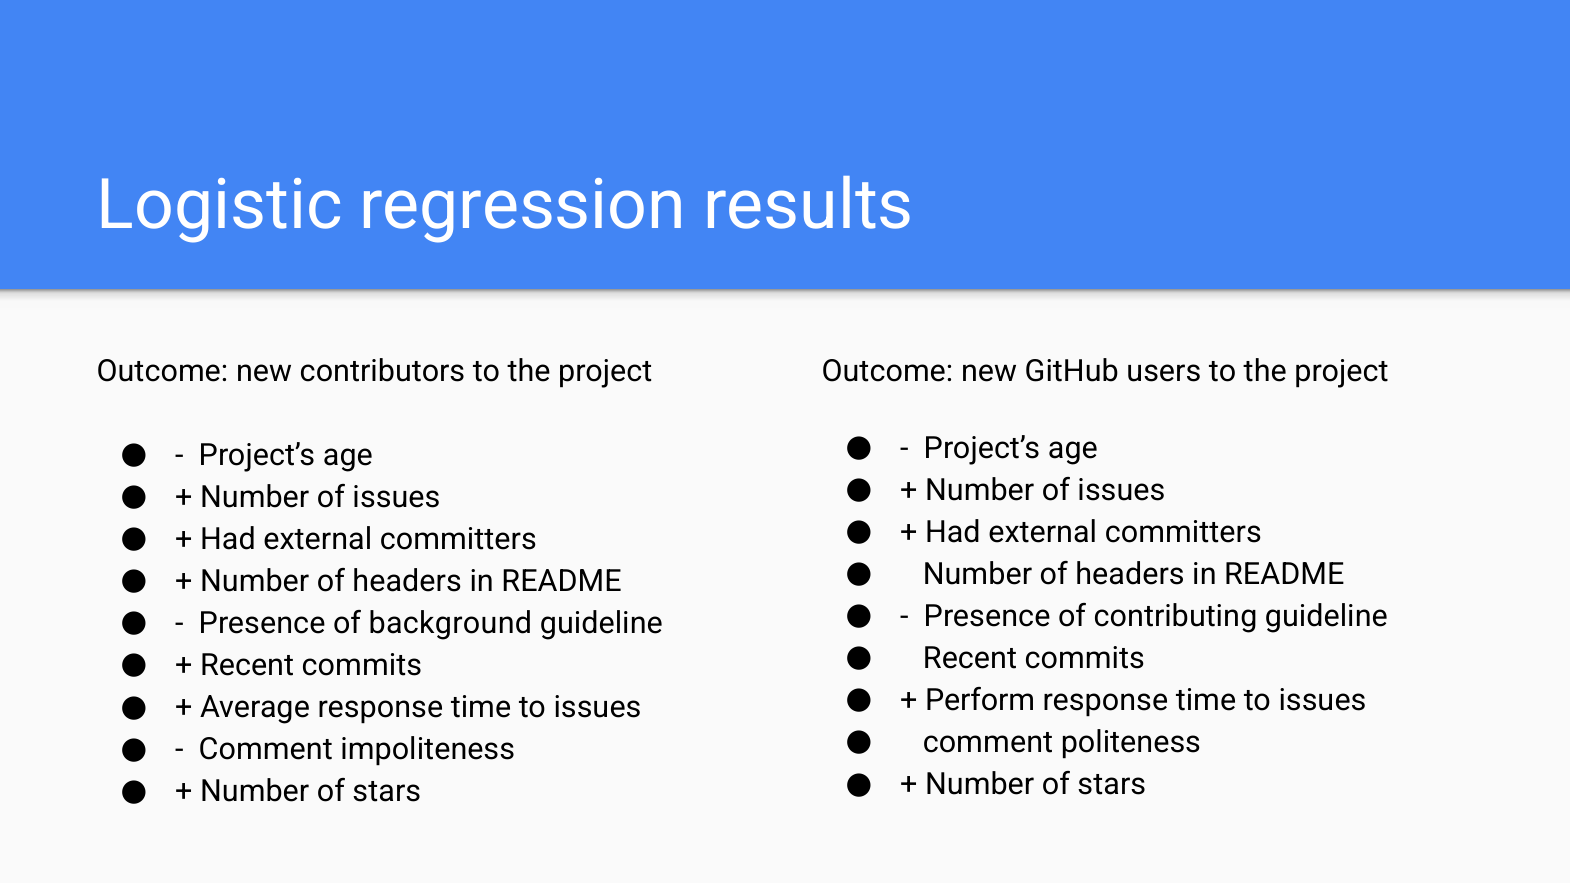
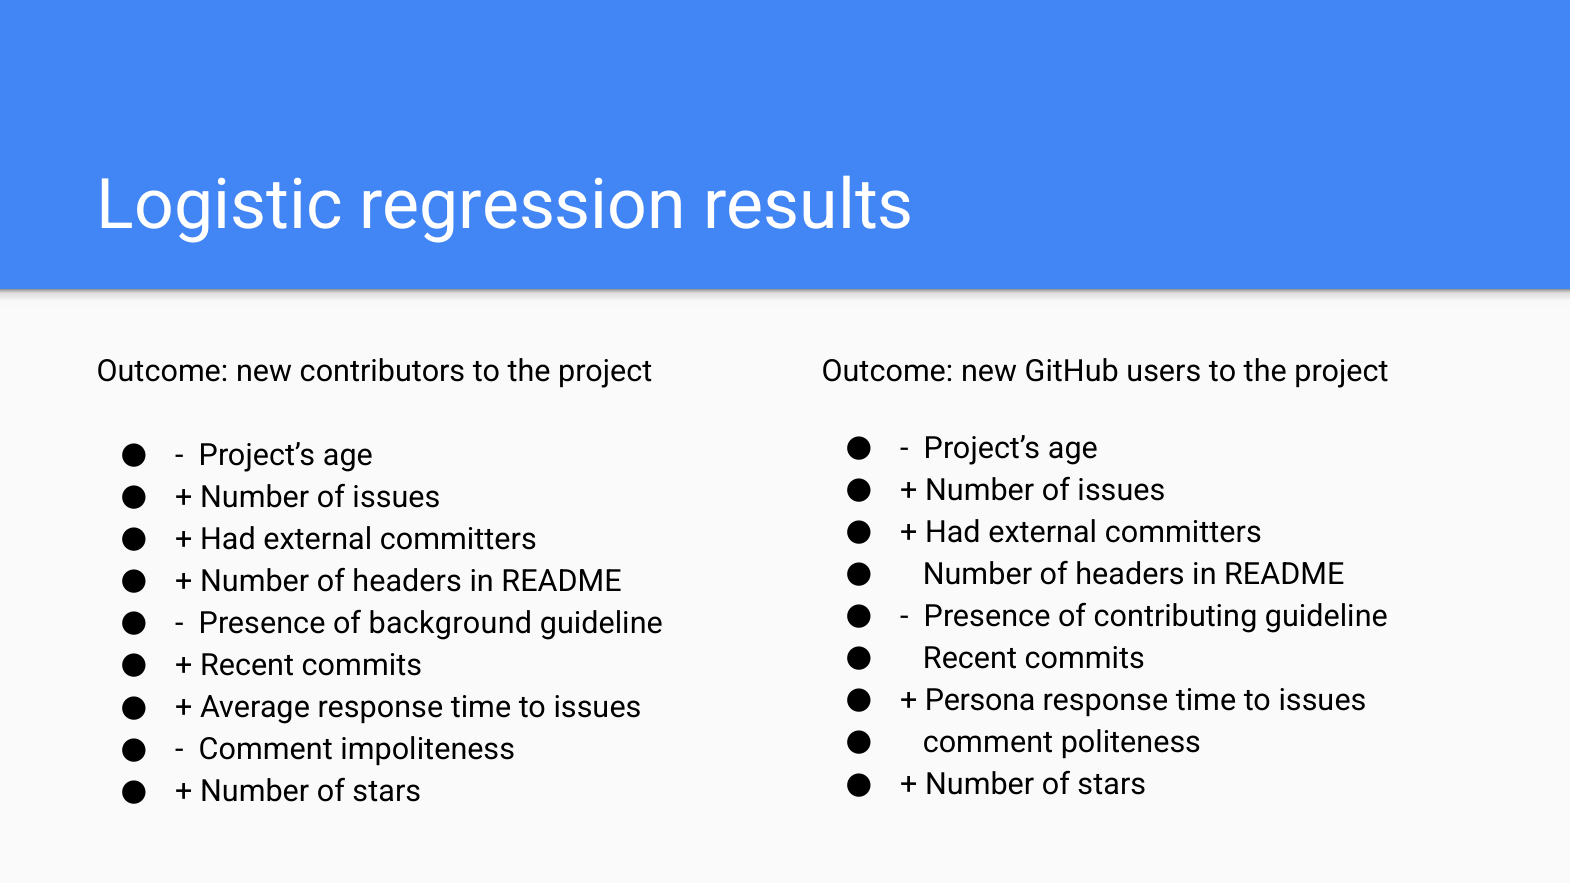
Perform: Perform -> Persona
